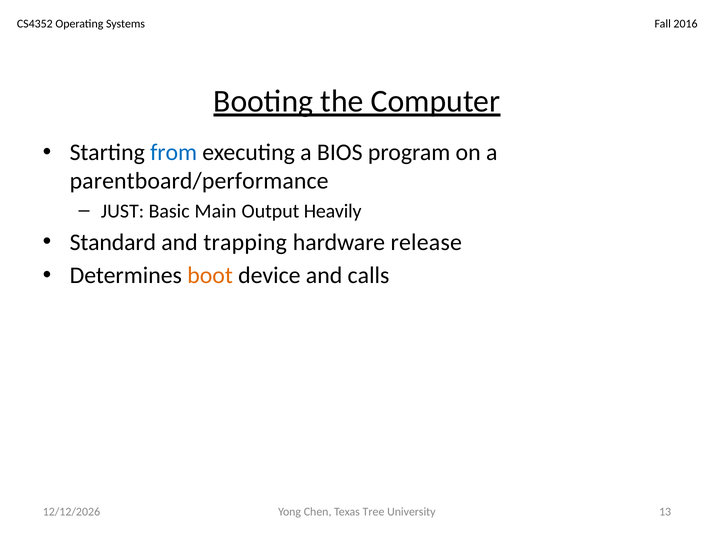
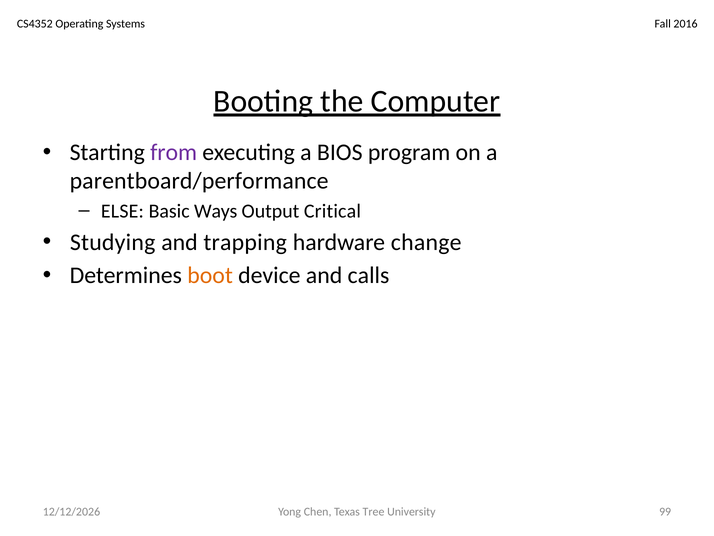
from colour: blue -> purple
JUST: JUST -> ELSE
Main: Main -> Ways
Heavily: Heavily -> Critical
Standard: Standard -> Studying
release: release -> change
13: 13 -> 99
